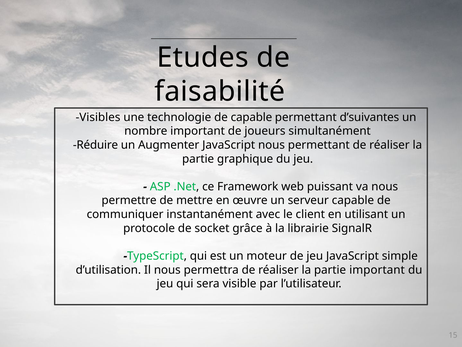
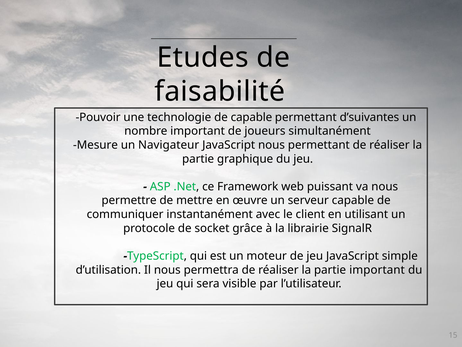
Visibles: Visibles -> Pouvoir
Réduire: Réduire -> Mesure
Augmenter: Augmenter -> Navigateur
